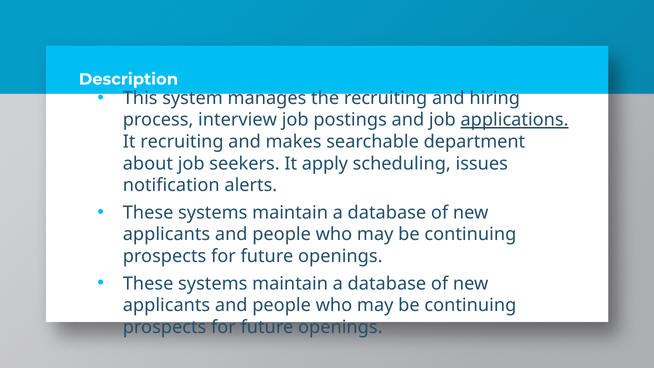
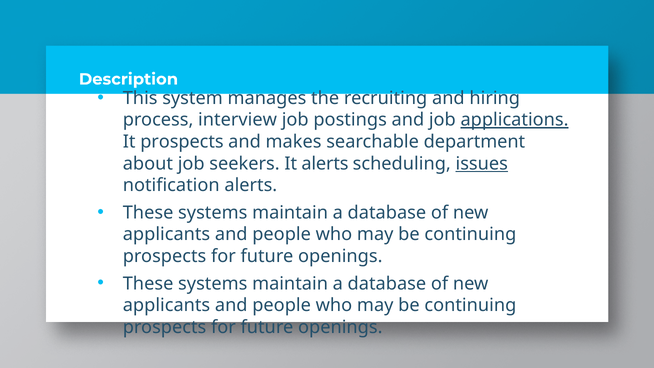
It recruiting: recruiting -> prospects
It apply: apply -> alerts
issues underline: none -> present
